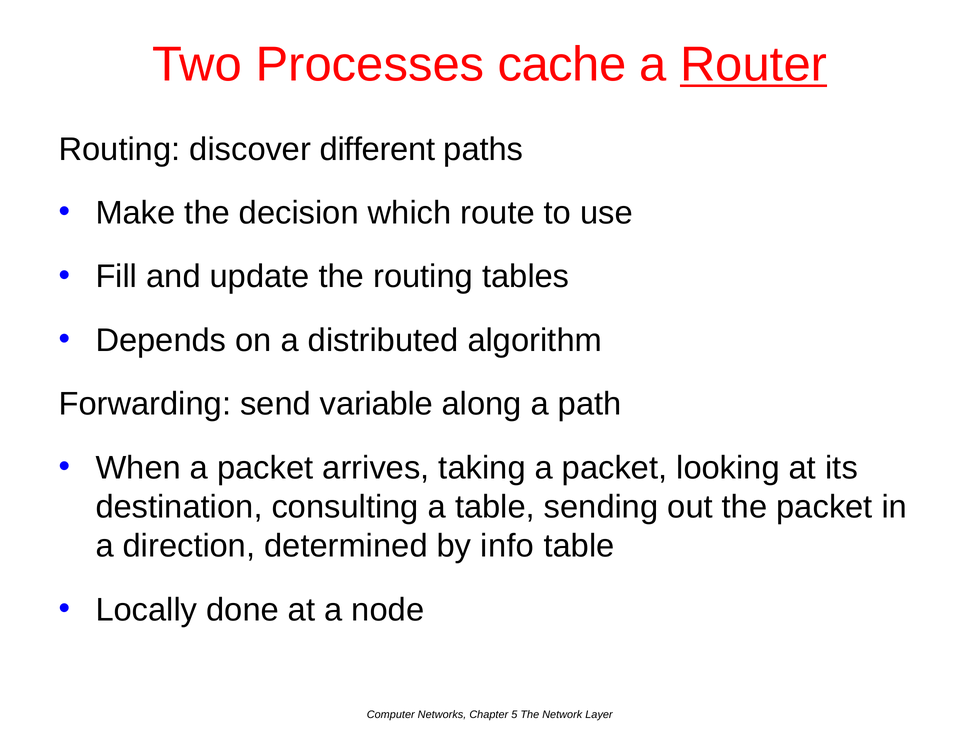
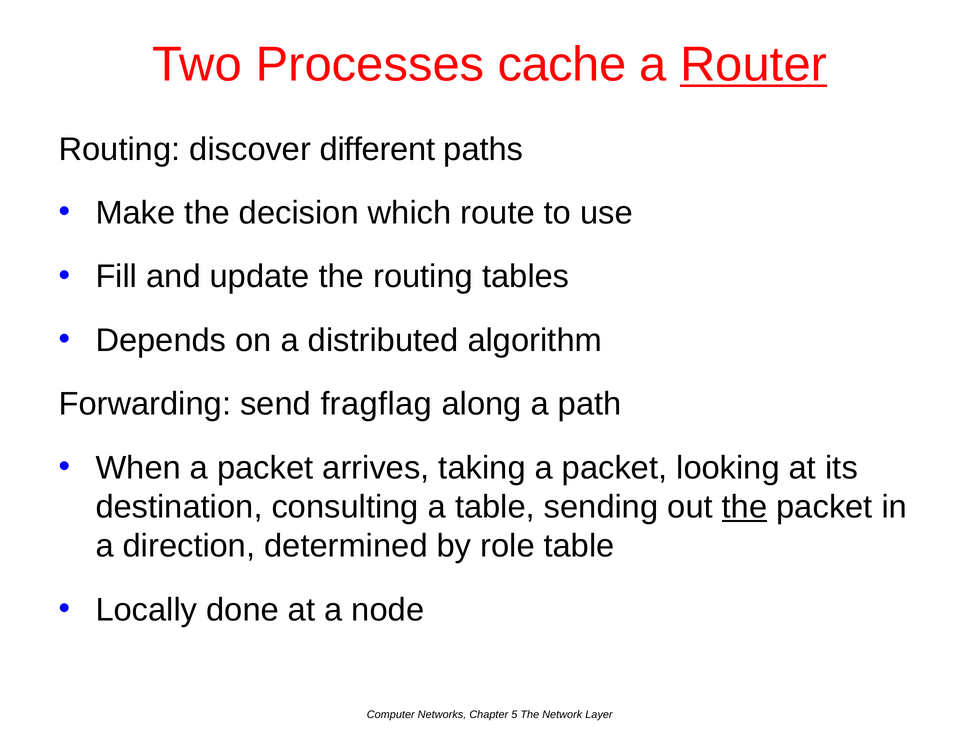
variable: variable -> fragflag
the at (745, 507) underline: none -> present
info: info -> role
